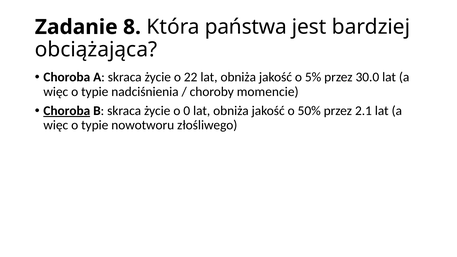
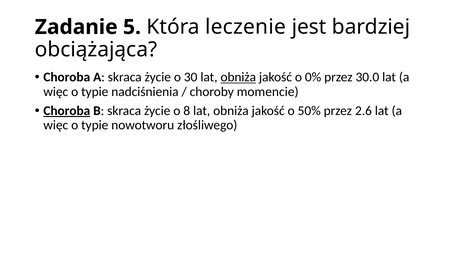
8: 8 -> 5
państwa: państwa -> leczenie
22: 22 -> 30
obniża at (238, 77) underline: none -> present
5%: 5% -> 0%
0: 0 -> 8
2.1: 2.1 -> 2.6
